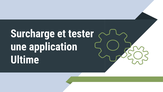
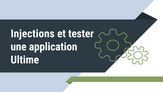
Surcharge: Surcharge -> Injections
